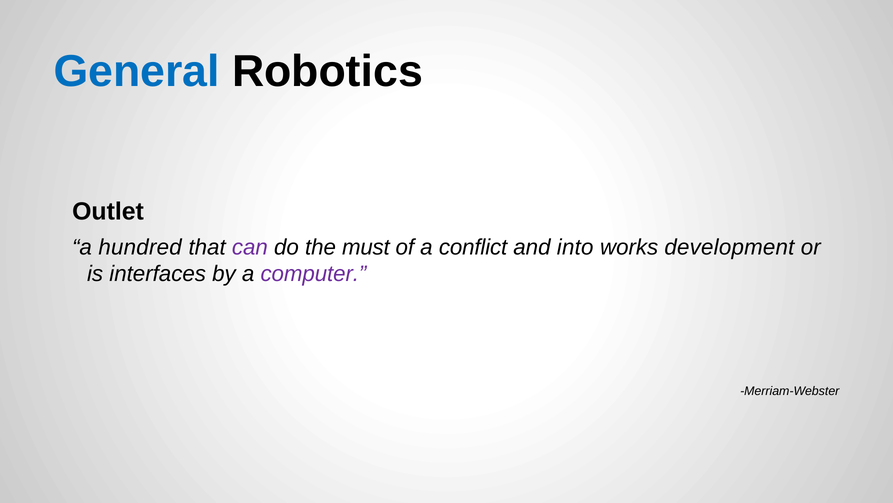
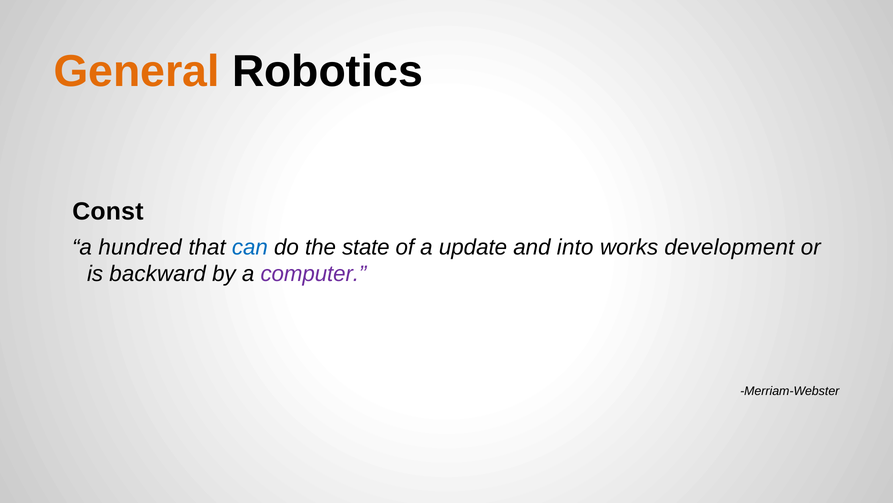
General colour: blue -> orange
Outlet: Outlet -> Const
can colour: purple -> blue
must: must -> state
conflict: conflict -> update
interfaces: interfaces -> backward
